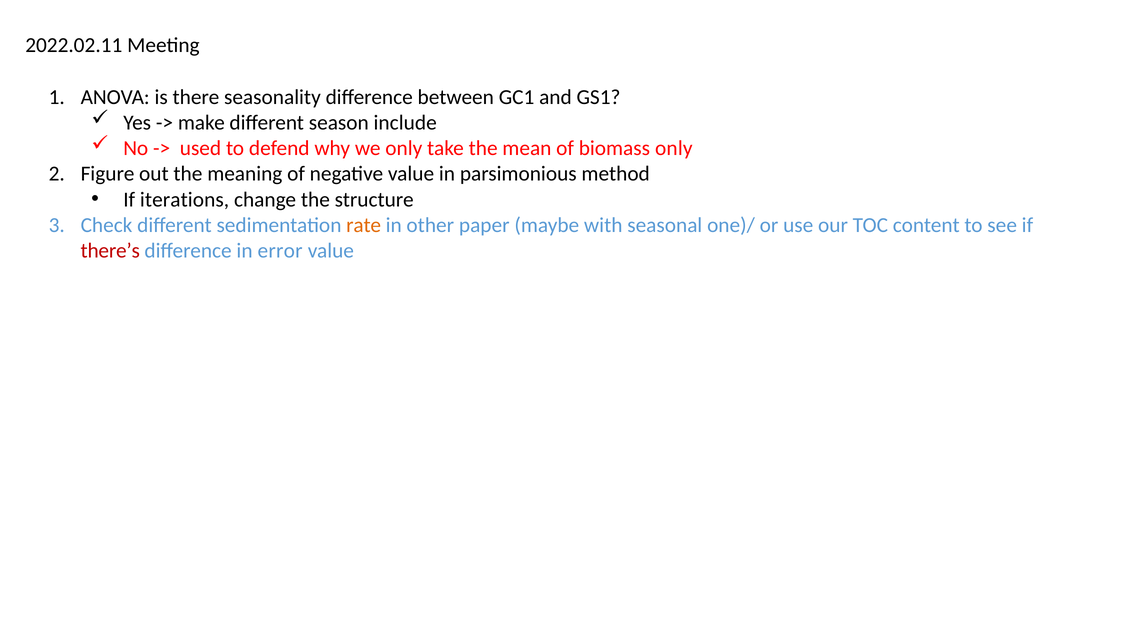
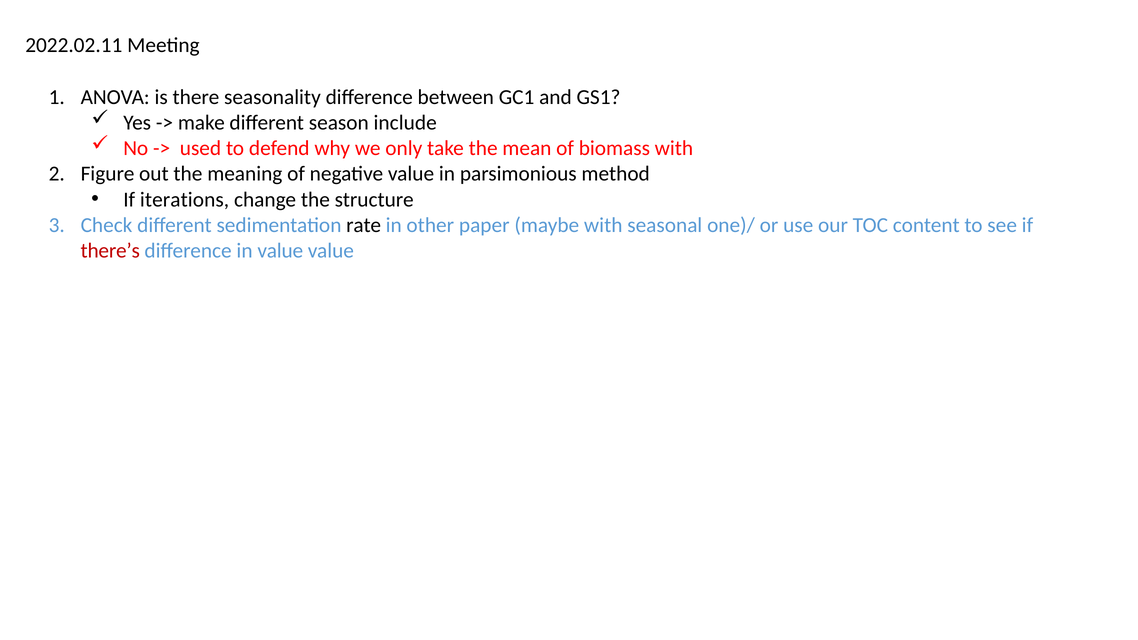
biomass only: only -> with
rate colour: orange -> black
in error: error -> value
